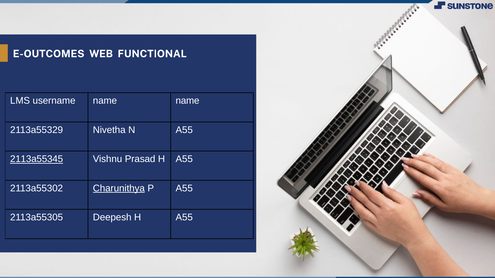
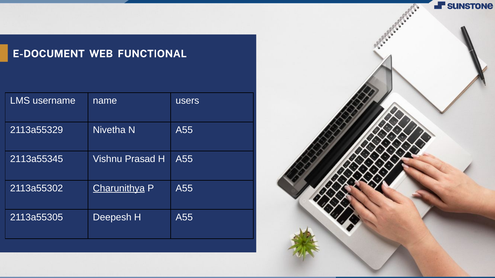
E-OUTCOMES: E-OUTCOMES -> E-DOCUMENT
name name: name -> users
2113a55345 underline: present -> none
